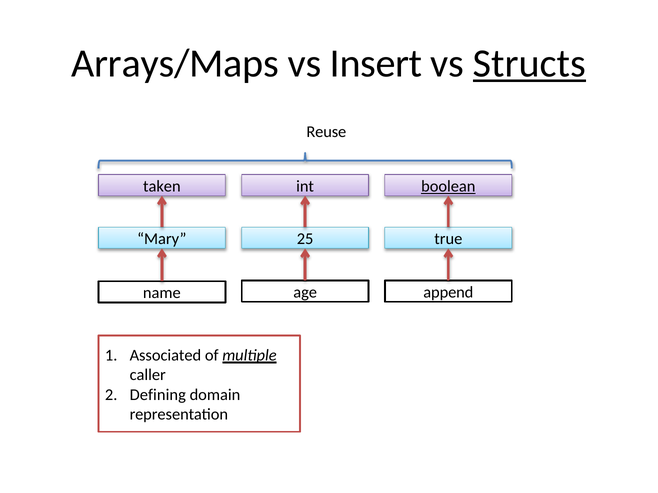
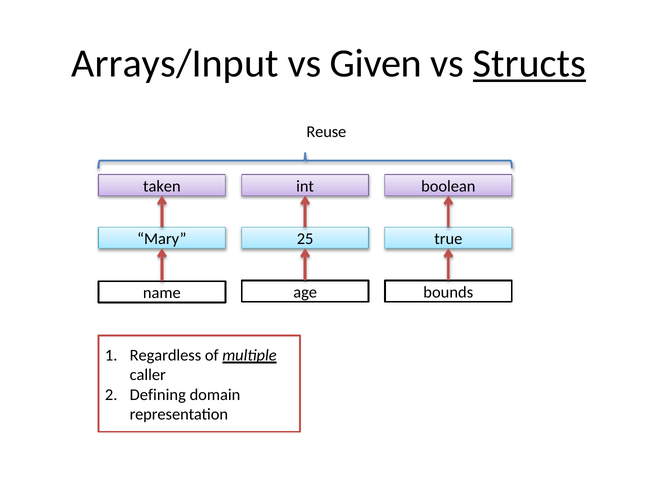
Arrays/Maps: Arrays/Maps -> Arrays/Input
Insert: Insert -> Given
boolean underline: present -> none
append: append -> bounds
Associated: Associated -> Regardless
